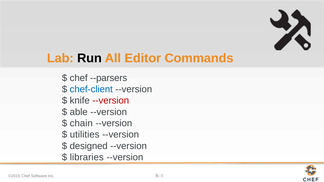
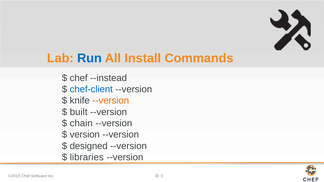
Run colour: black -> blue
Editor: Editor -> Install
--parsers: --parsers -> --instead
--version at (111, 101) colour: red -> orange
able: able -> built
utilities: utilities -> version
